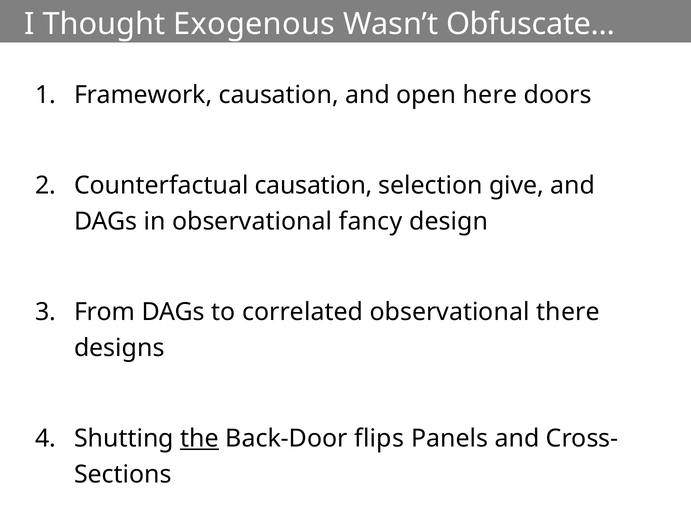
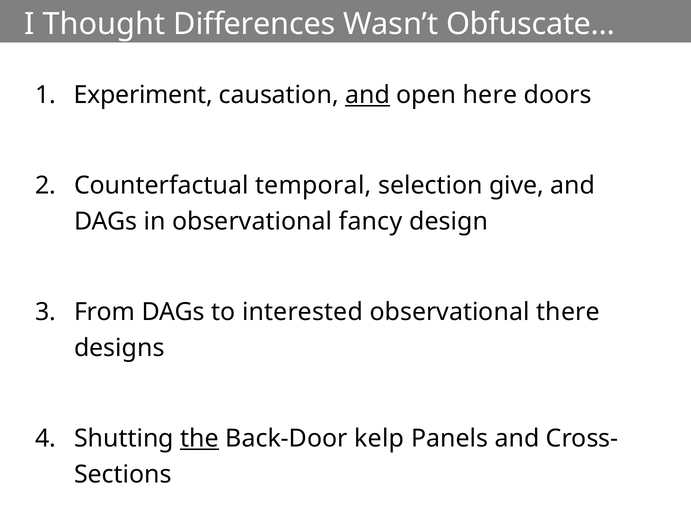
Exogenous: Exogenous -> Differences
Framework: Framework -> Experiment
and at (368, 95) underline: none -> present
Counterfactual causation: causation -> temporal
correlated: correlated -> interested
flips: flips -> kelp
